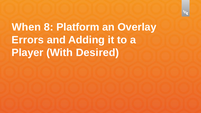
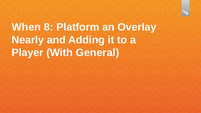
Errors: Errors -> Nearly
Desired: Desired -> General
